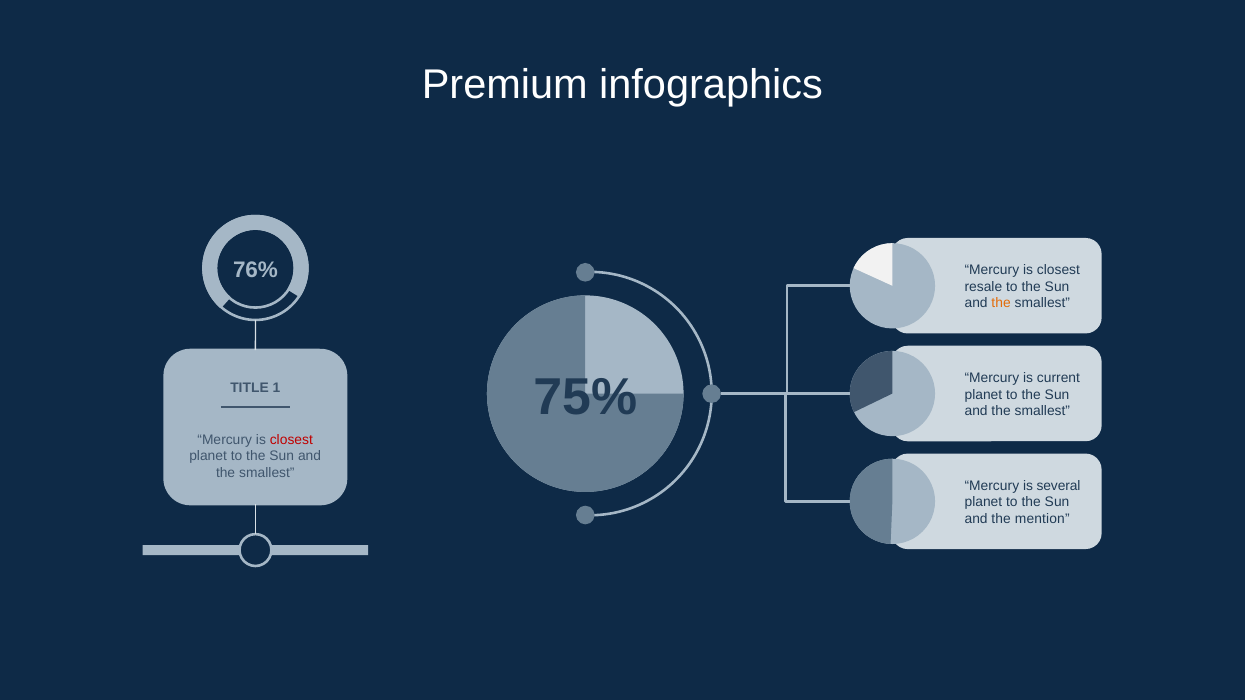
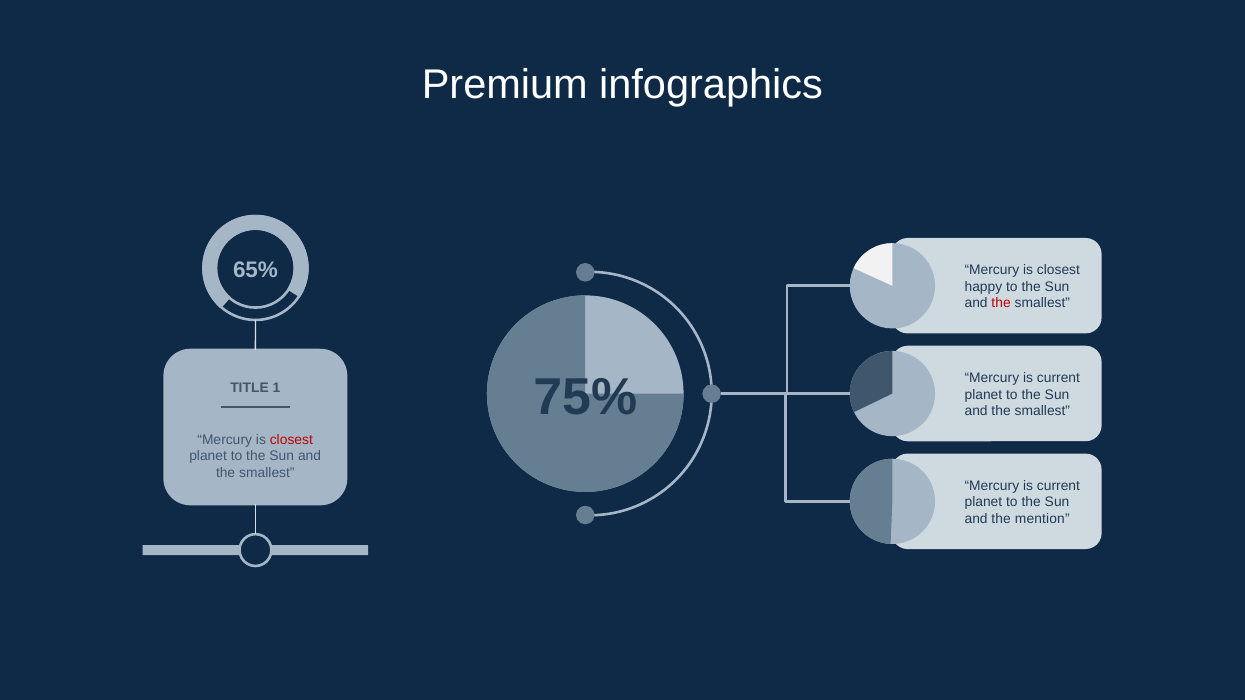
76%: 76% -> 65%
resale: resale -> happy
the at (1001, 303) colour: orange -> red
several at (1059, 486): several -> current
